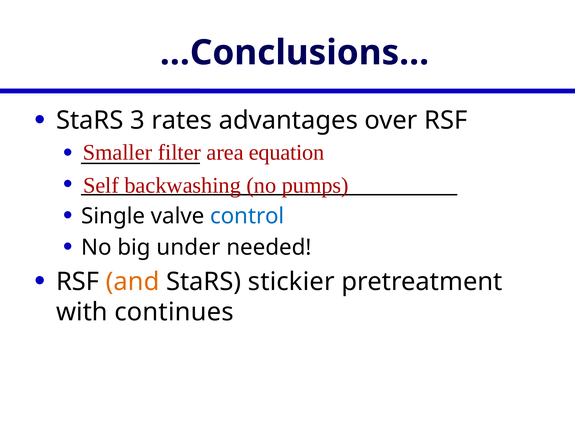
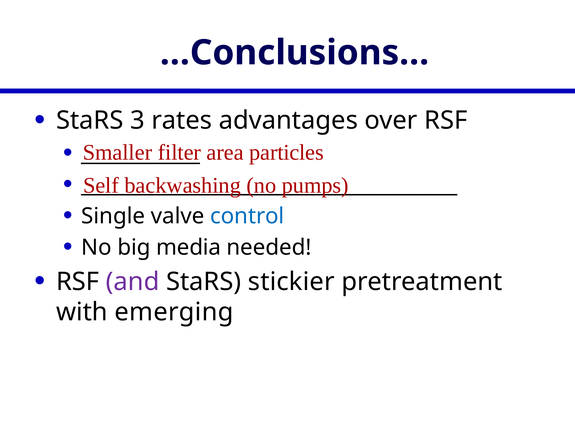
equation: equation -> particles
under: under -> media
and colour: orange -> purple
continues: continues -> emerging
